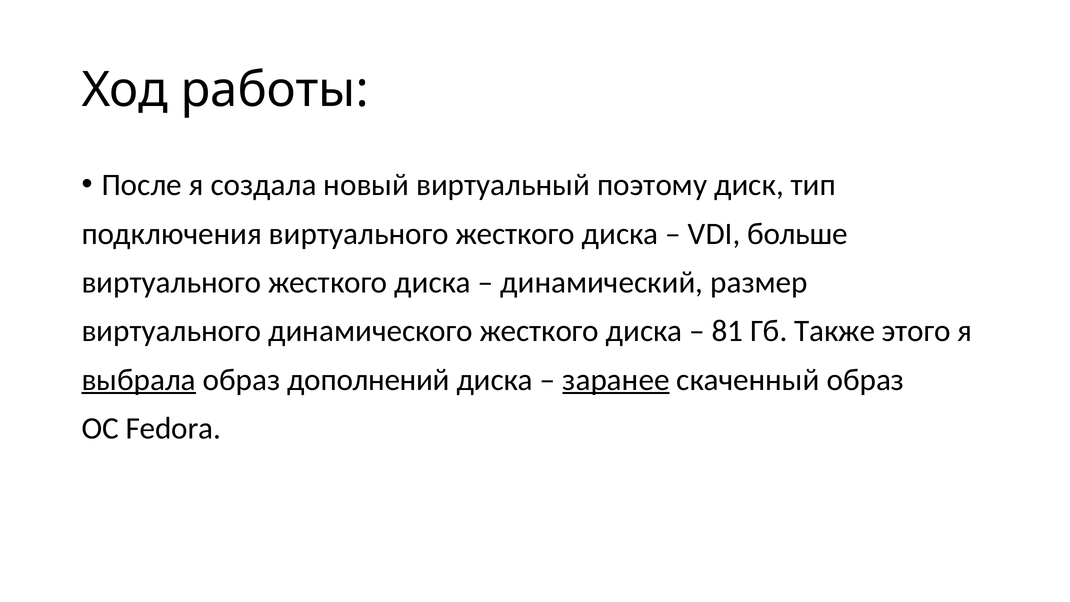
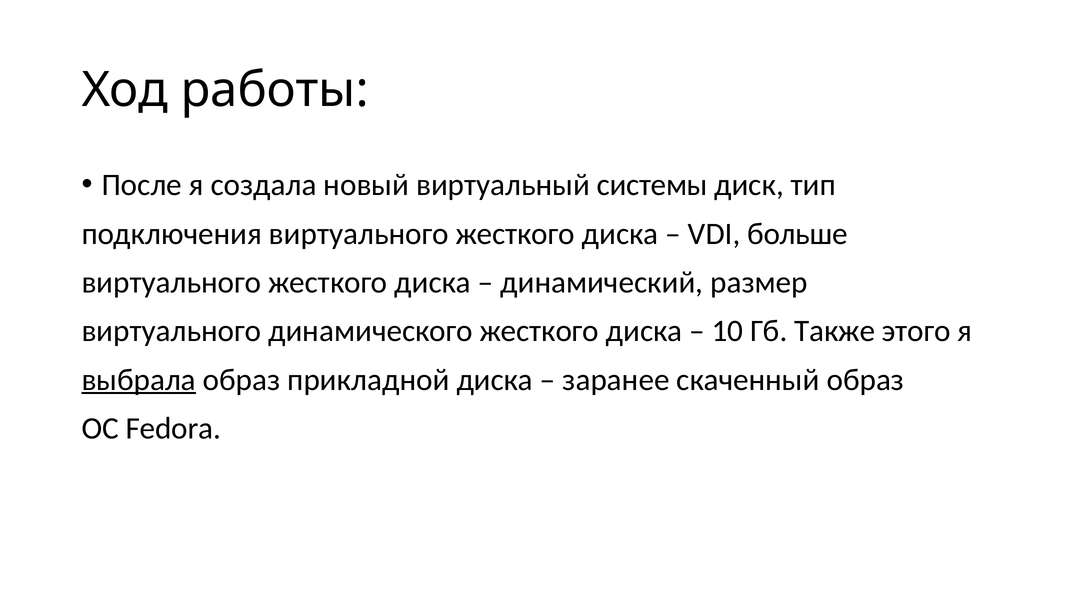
поэтому: поэтому -> системы
81: 81 -> 10
дополнений: дополнений -> прикладной
заранее underline: present -> none
